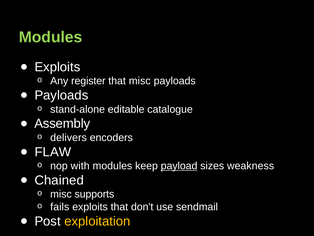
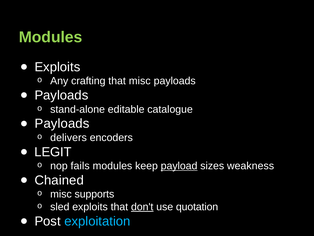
register: register -> crafting
Assembly at (62, 123): Assembly -> Payloads
FLAW: FLAW -> LEGIT
with: with -> fails
fails: fails -> sled
don't underline: none -> present
sendmail: sendmail -> quotation
exploitation colour: yellow -> light blue
